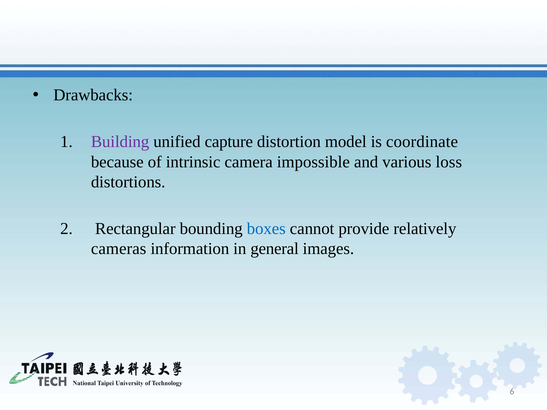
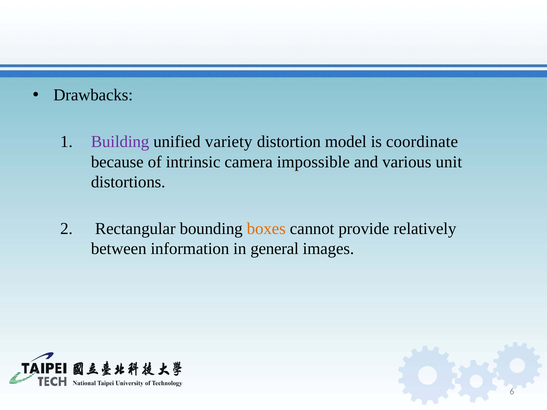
capture: capture -> variety
loss: loss -> unit
boxes colour: blue -> orange
cameras: cameras -> between
